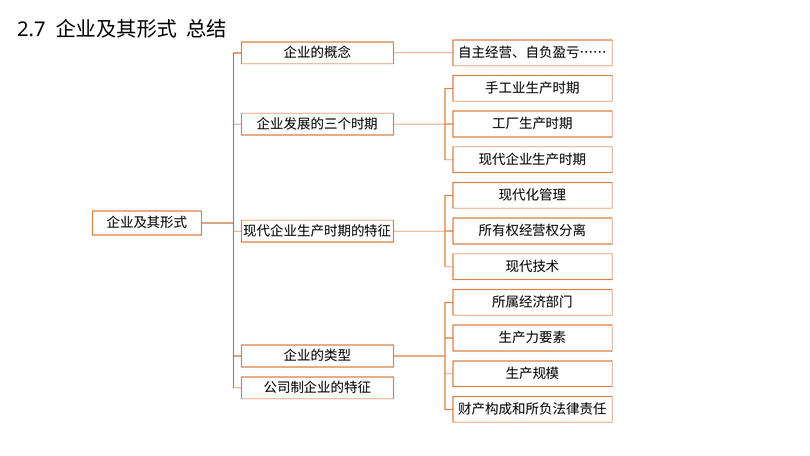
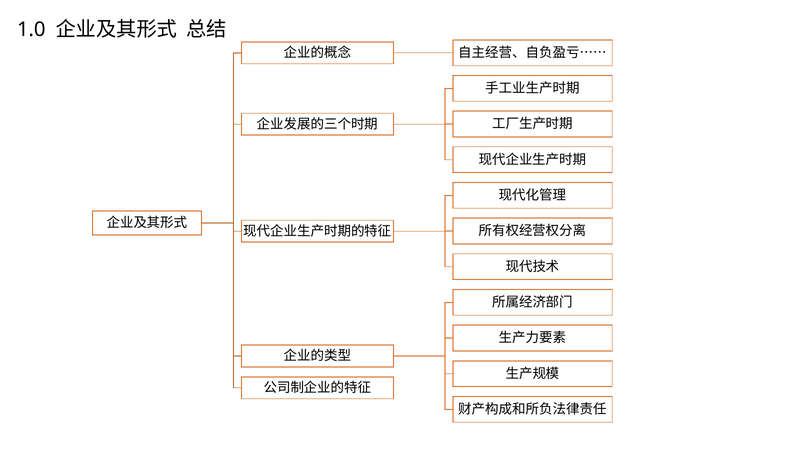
2.7: 2.7 -> 1.0
